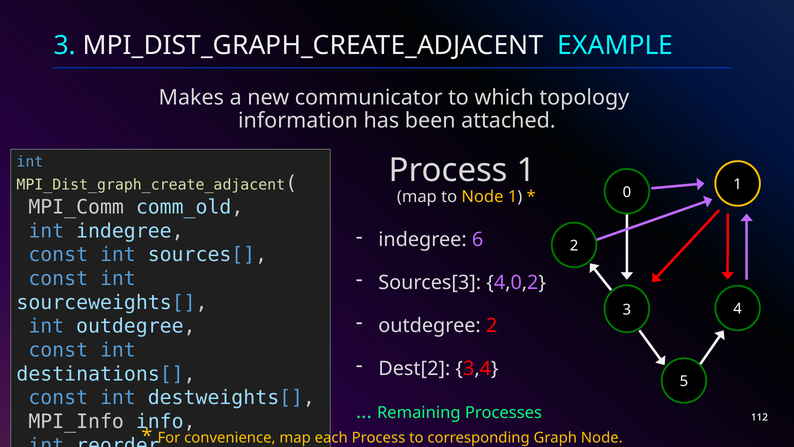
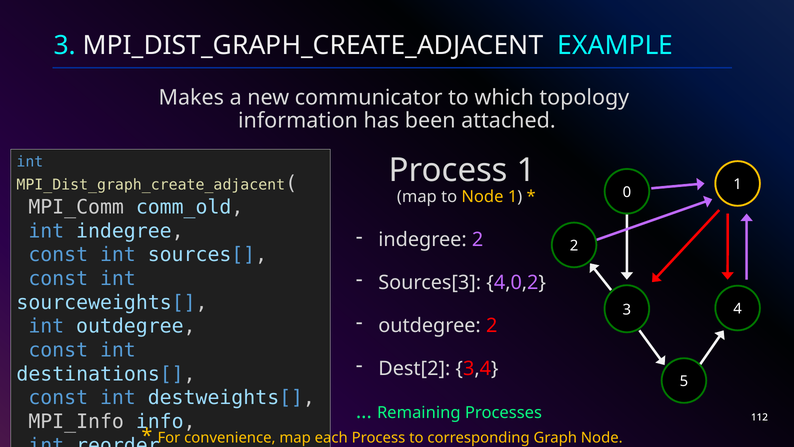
indegree 6: 6 -> 2
